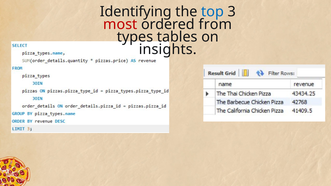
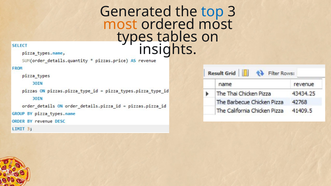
Identifying: Identifying -> Generated
most at (120, 24) colour: red -> orange
ordered from: from -> most
